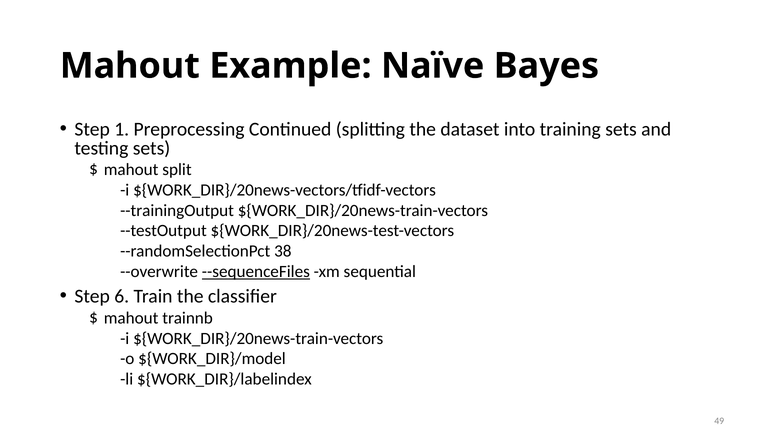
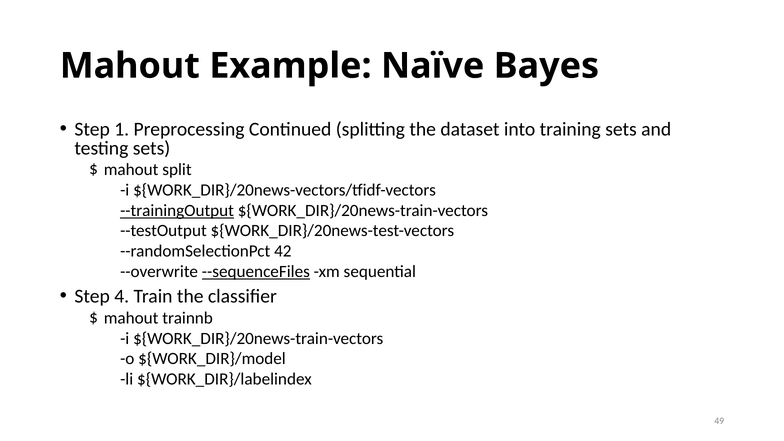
--trainingOutput underline: none -> present
38: 38 -> 42
6: 6 -> 4
